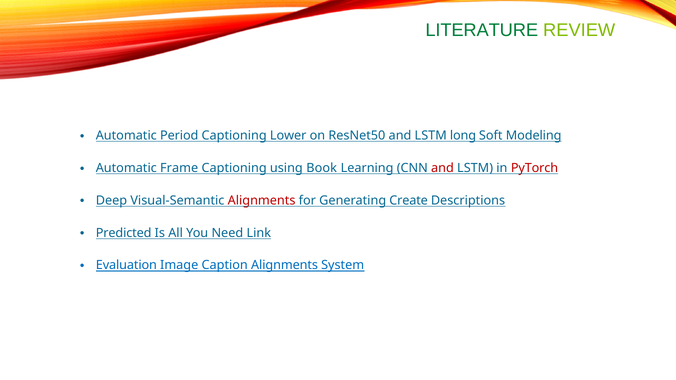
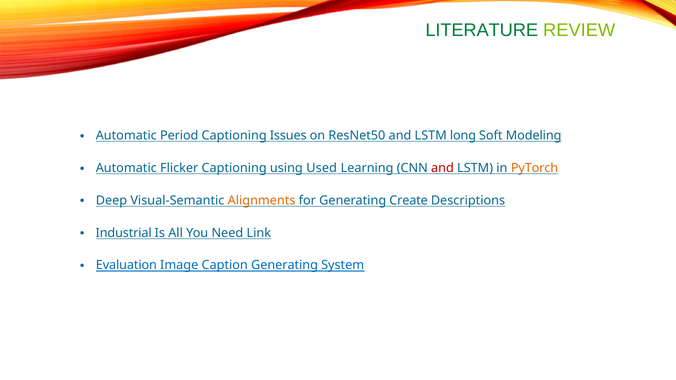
Lower: Lower -> Issues
Frame: Frame -> Flicker
Book: Book -> Used
PyTorch colour: red -> orange
Alignments at (262, 201) colour: red -> orange
Predicted: Predicted -> Industrial
Caption Alignments: Alignments -> Generating
